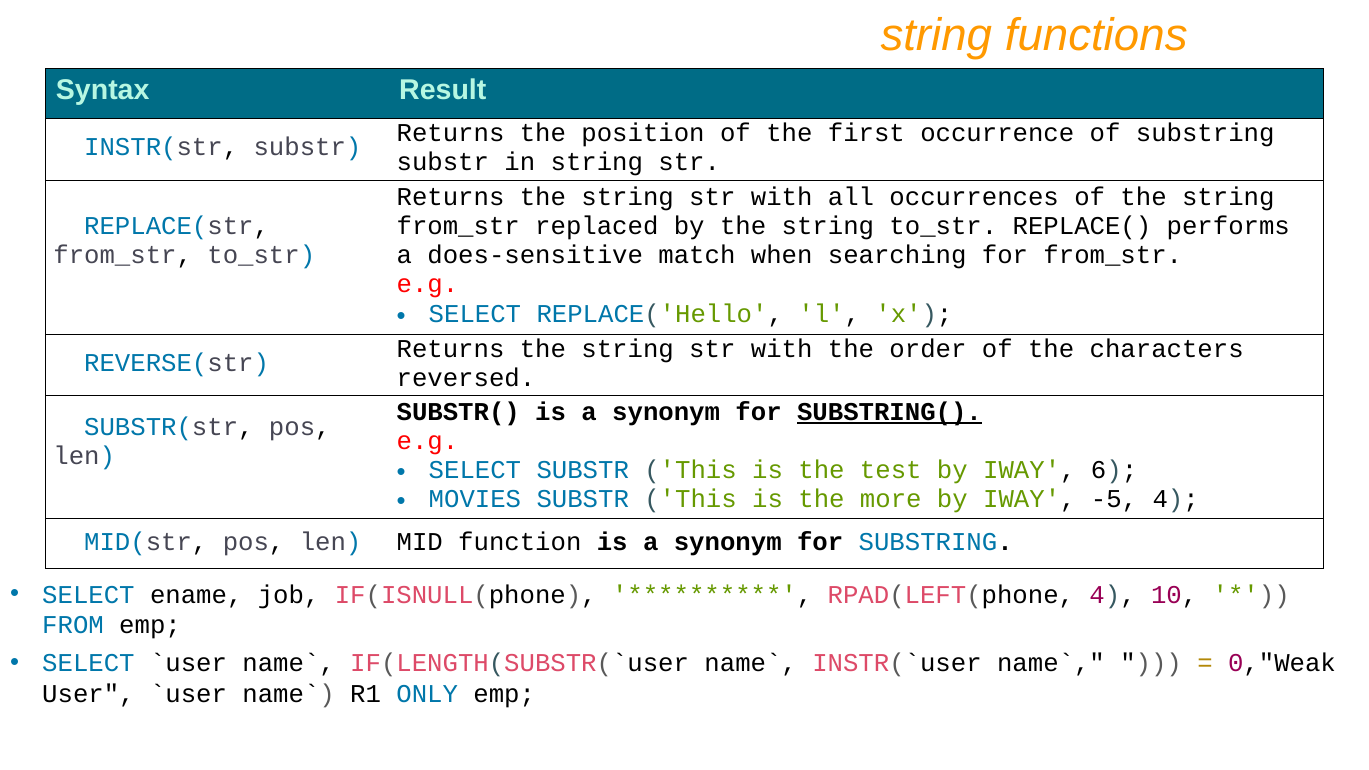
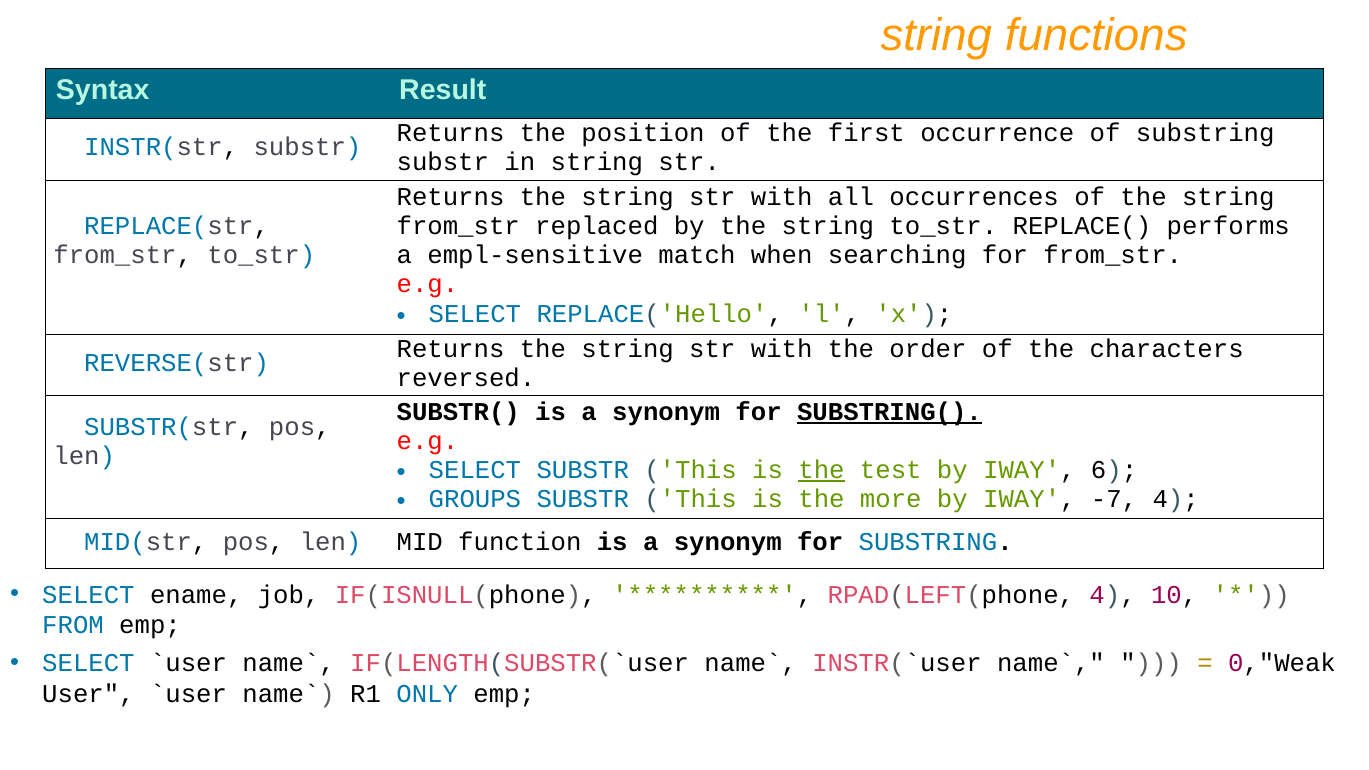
does-sensitive: does-sensitive -> empl-sensitive
the at (821, 470) underline: none -> present
MOVIES: MOVIES -> GROUPS
-5: -5 -> -7
